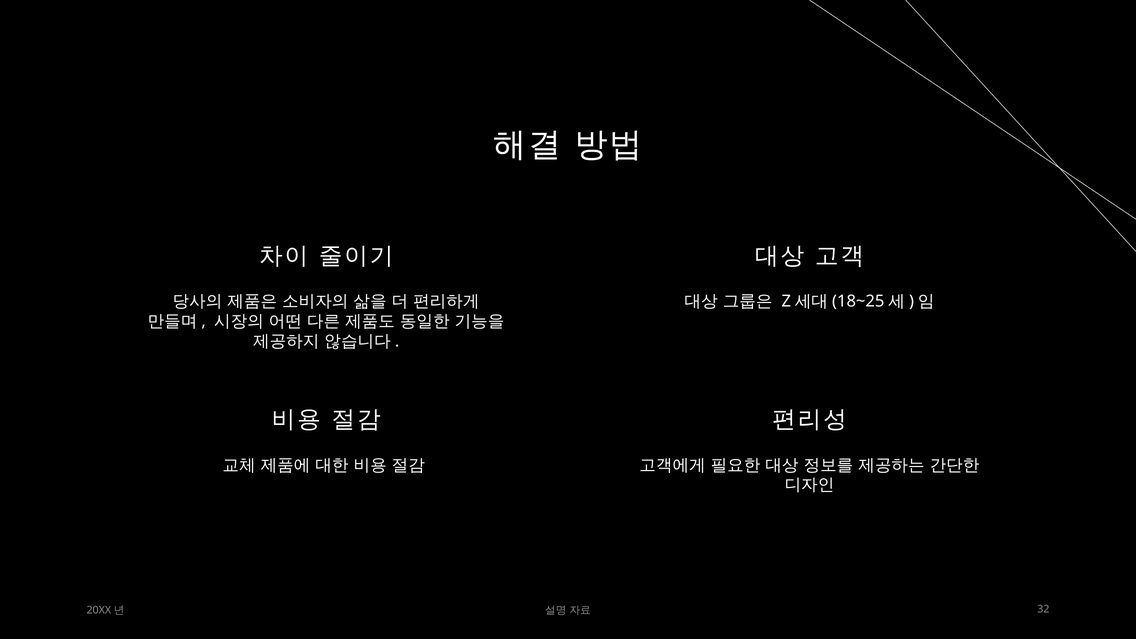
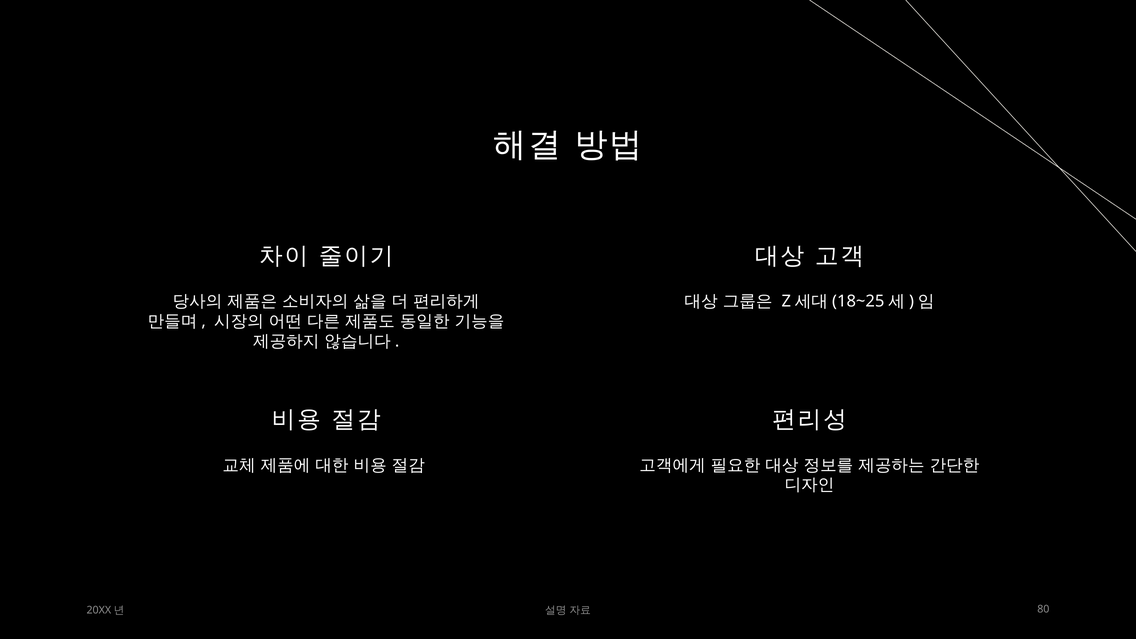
32: 32 -> 80
